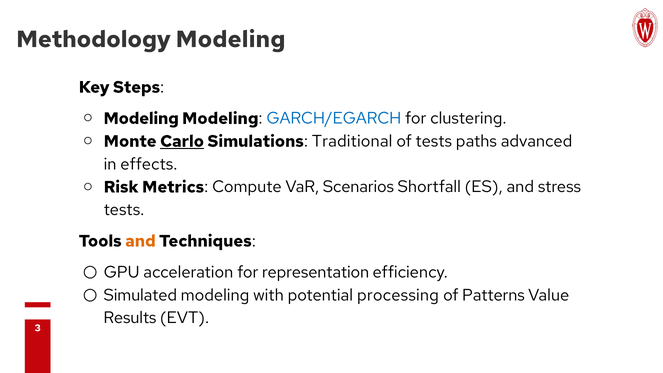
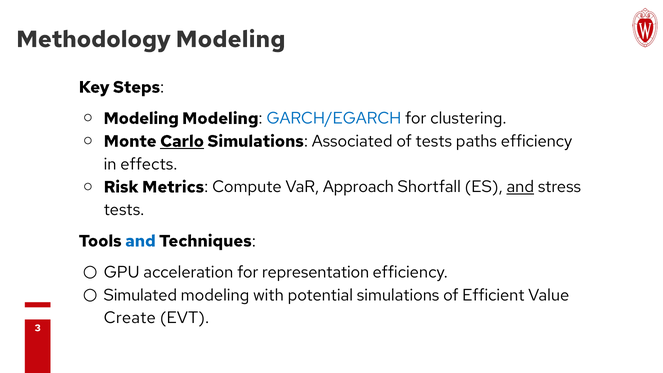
Traditional: Traditional -> Associated
paths advanced: advanced -> efficiency
Scenarios: Scenarios -> Approach
and at (520, 187) underline: none -> present
and at (140, 241) colour: orange -> blue
potential processing: processing -> simulations
Patterns: Patterns -> Efficient
Results: Results -> Create
